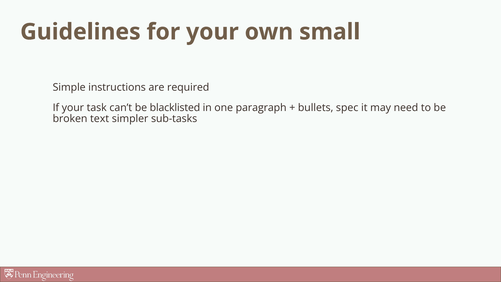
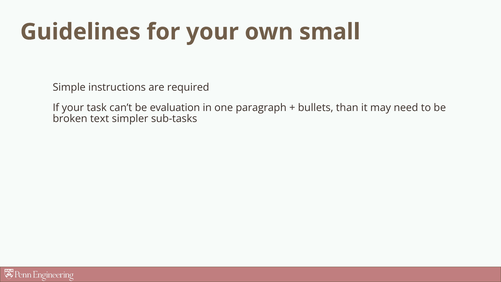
blacklisted: blacklisted -> evaluation
spec: spec -> than
